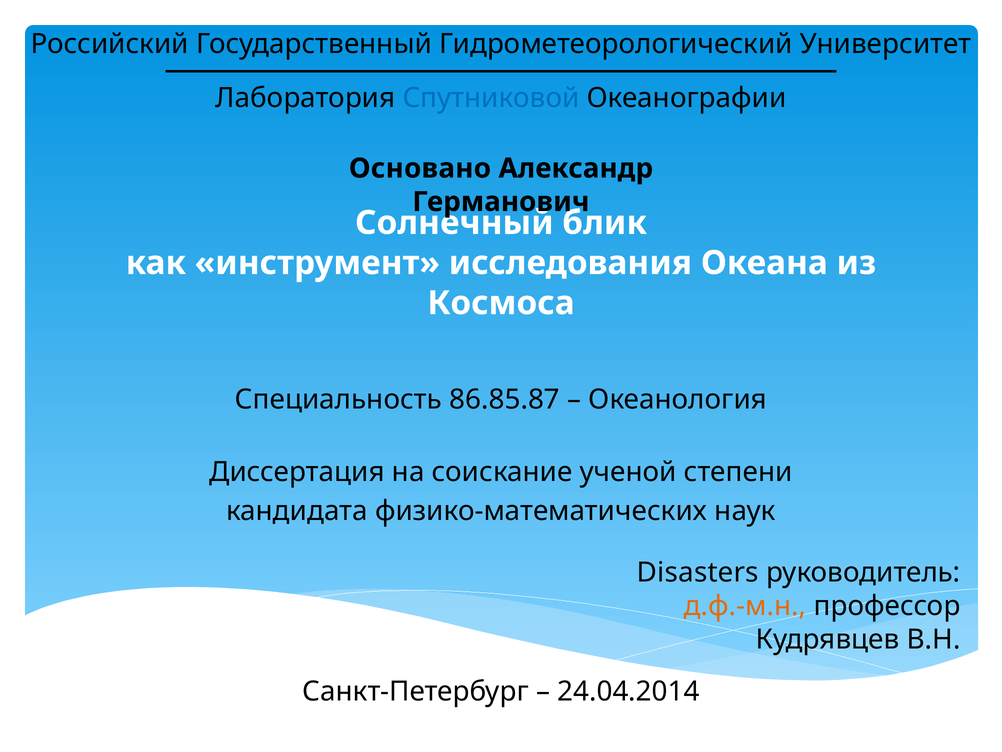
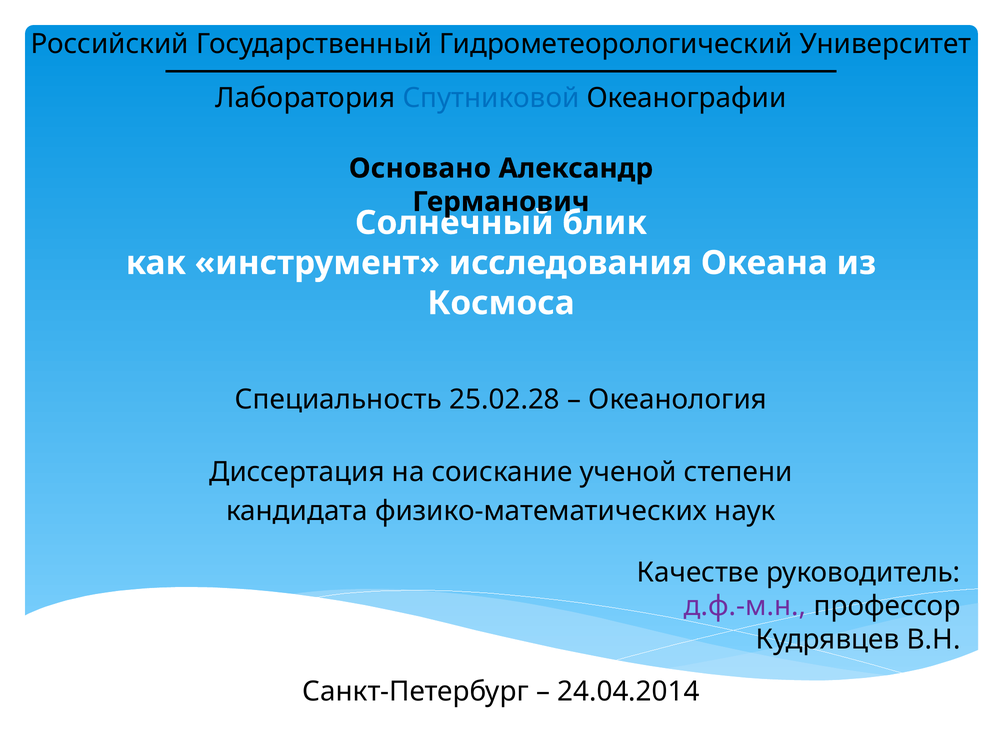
86.85.87: 86.85.87 -> 25.02.28
Disasters: Disasters -> Качестве
д.ф.-м.н colour: orange -> purple
